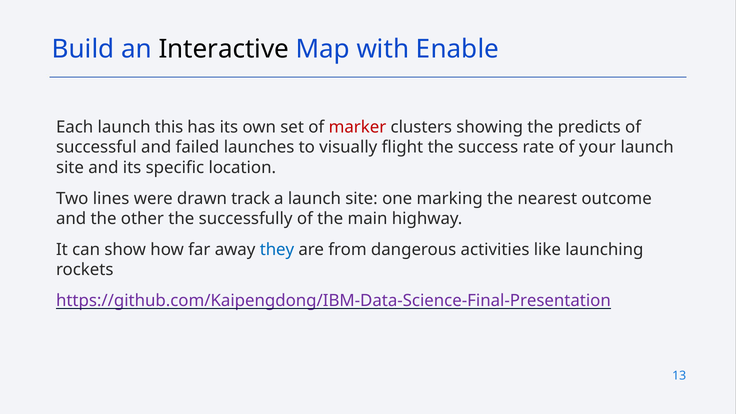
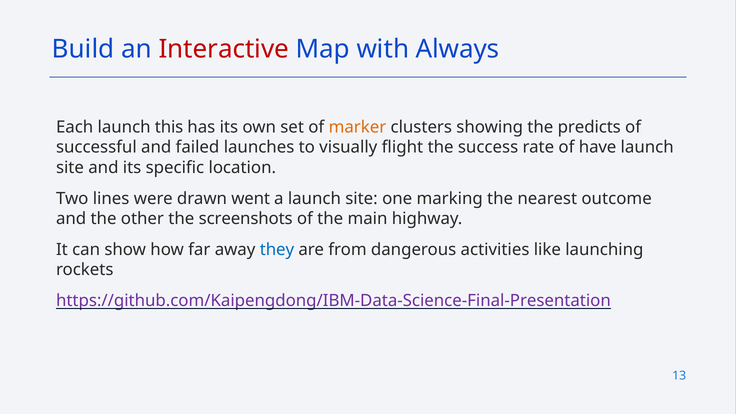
Interactive colour: black -> red
Enable: Enable -> Always
marker colour: red -> orange
your: your -> have
track: track -> went
successfully: successfully -> screenshots
